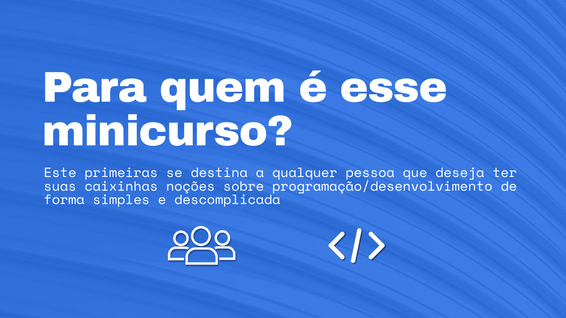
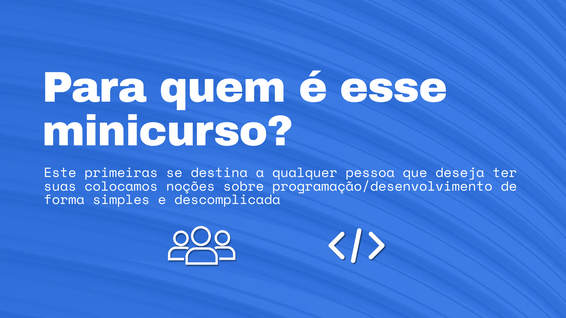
caixinhas: caixinhas -> colocamos
